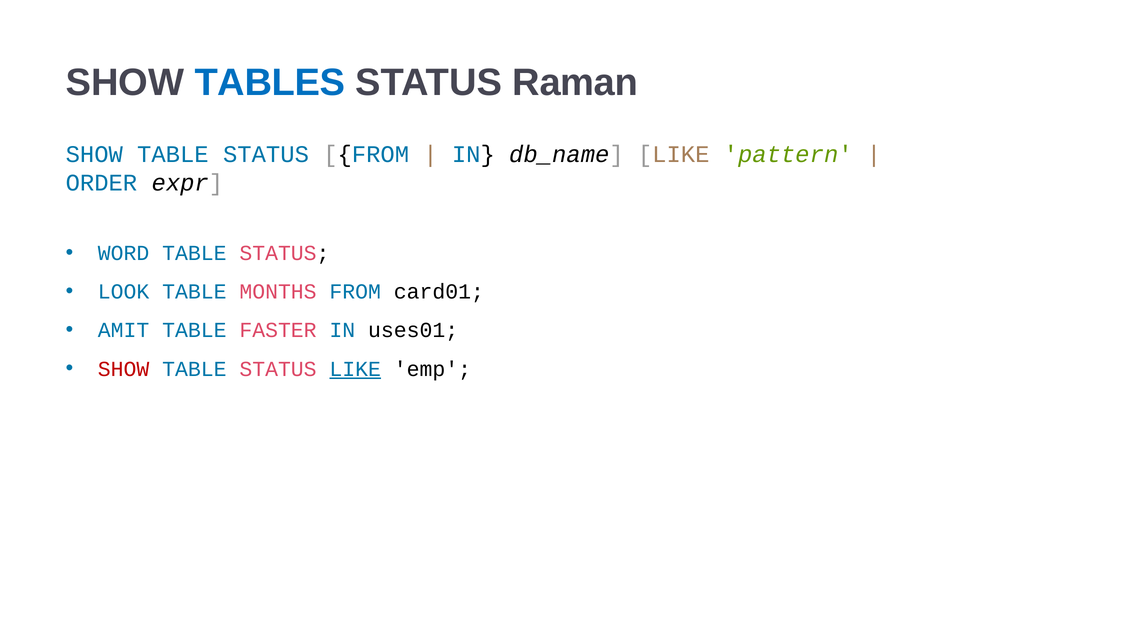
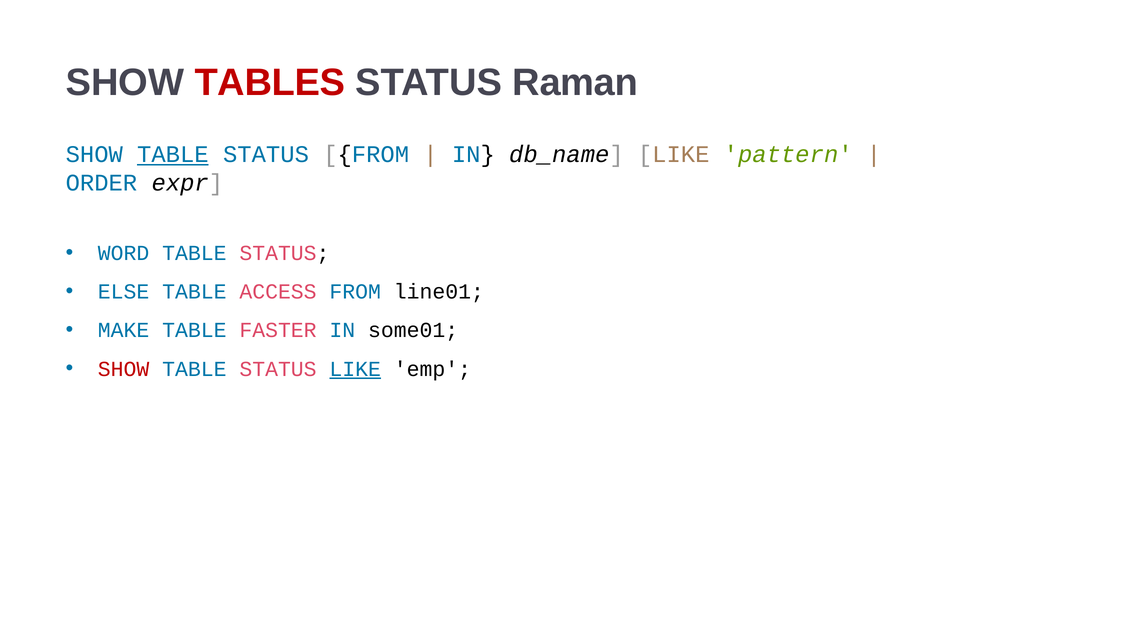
TABLES colour: blue -> red
TABLE at (173, 154) underline: none -> present
LOOK: LOOK -> ELSE
MONTHS: MONTHS -> ACCESS
card01: card01 -> line01
AMIT: AMIT -> MAKE
uses01: uses01 -> some01
